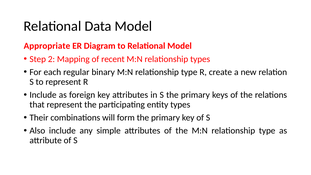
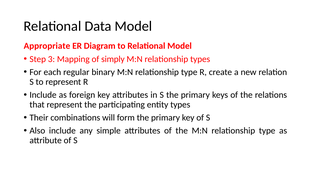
2: 2 -> 3
recent: recent -> simply
